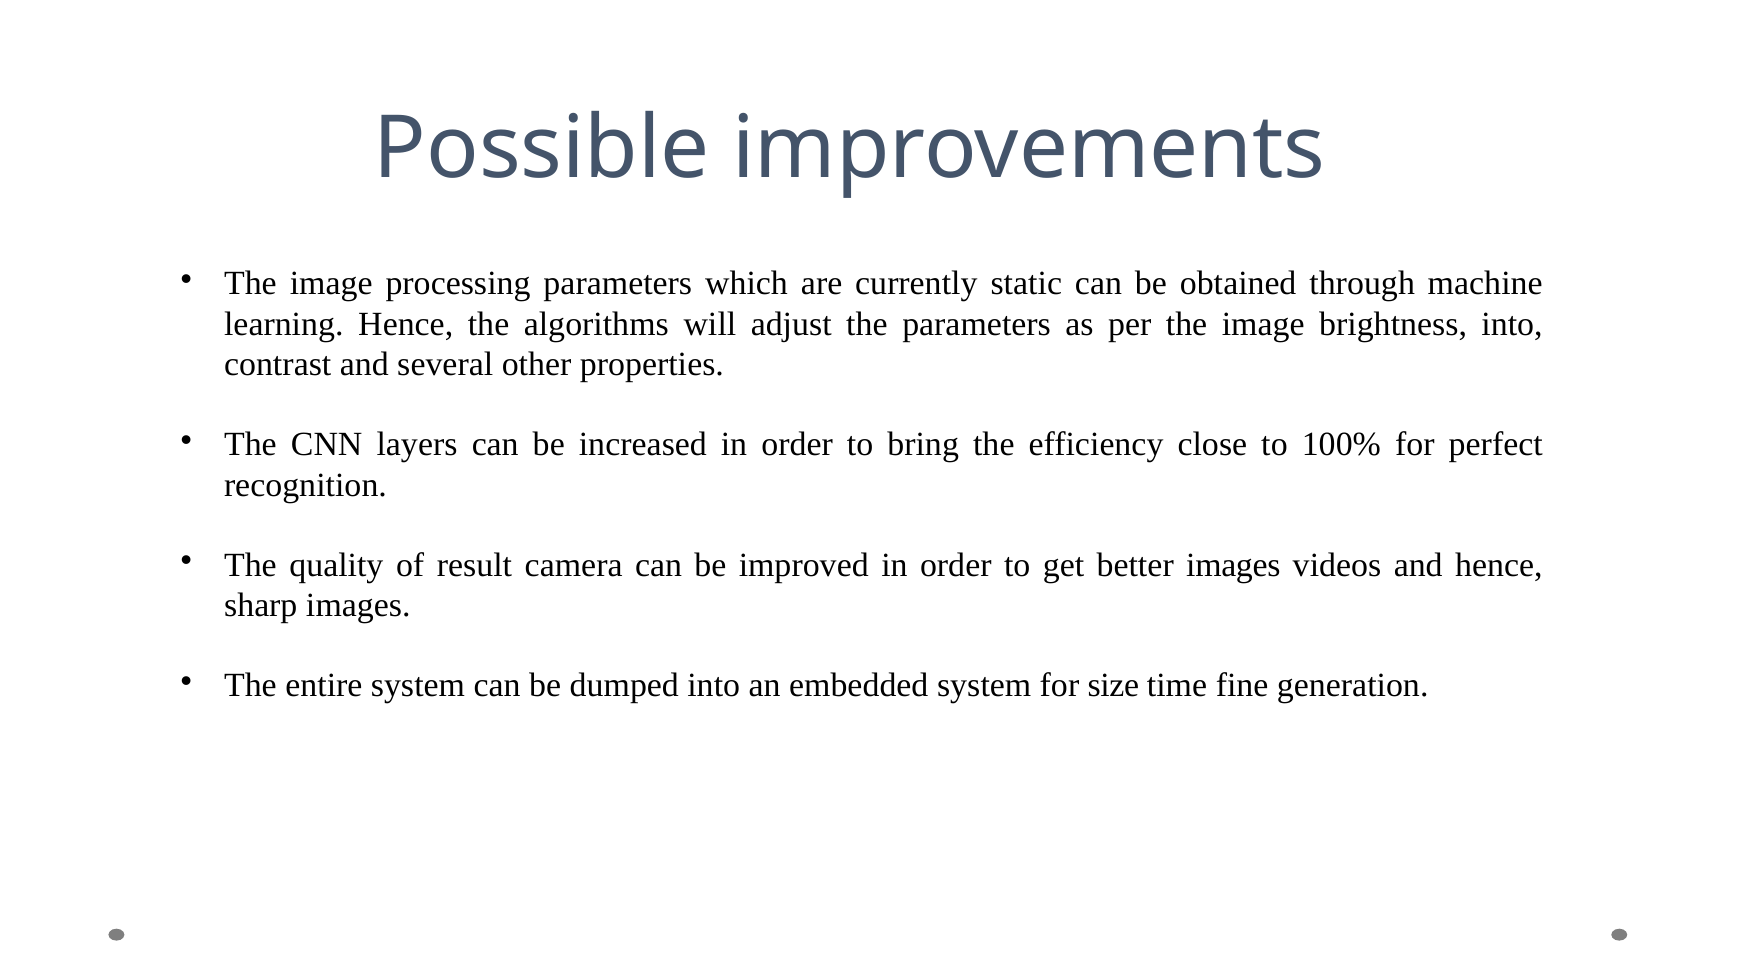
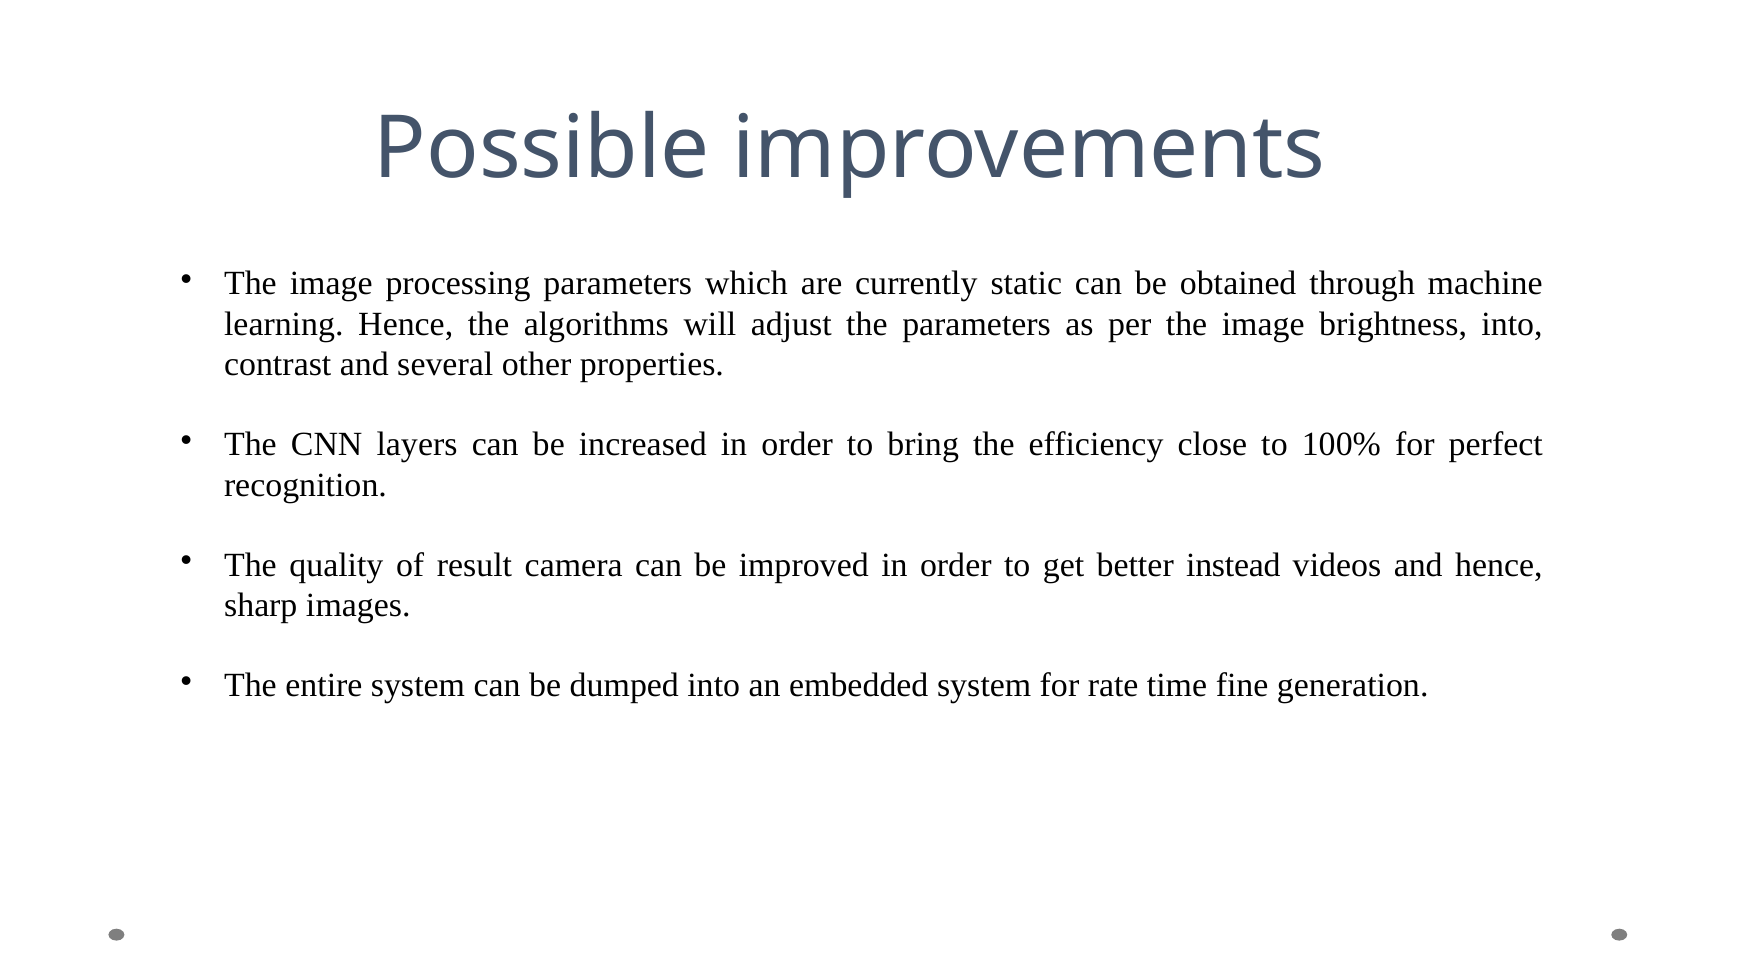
better images: images -> instead
size: size -> rate
